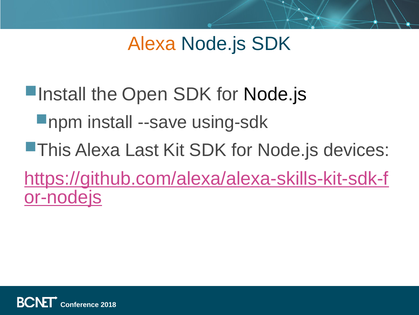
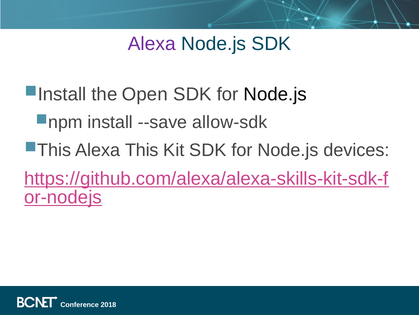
Alexa at (152, 44) colour: orange -> purple
using-sdk: using-sdk -> allow-sdk
Last: Last -> This
